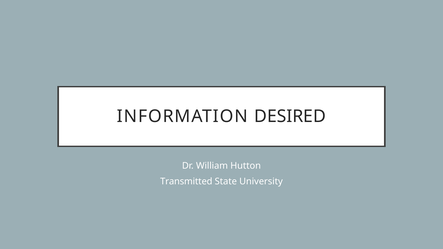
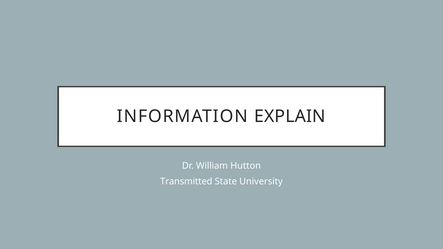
DESIRED: DESIRED -> EXPLAIN
